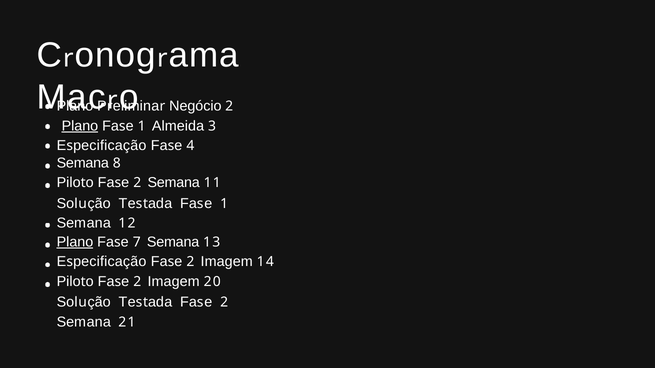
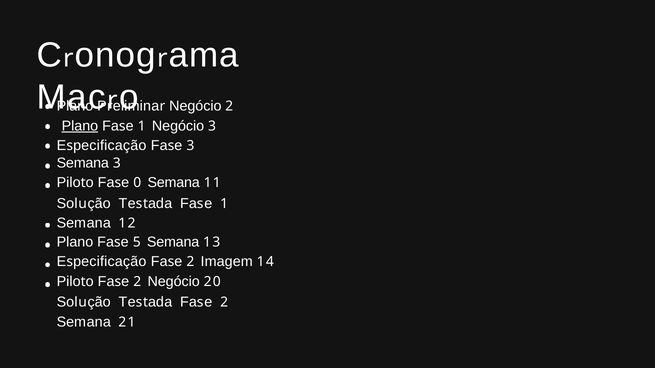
1 Almeida: Almeida -> Negócio
4 at (190, 146): 4 -> 3
Semana 8: 8 -> 3
2 at (137, 183): 2 -> 0
Plano at (75, 242) underline: present -> none
7: 7 -> 5
Imagem at (174, 282): Imagem -> Negócio
